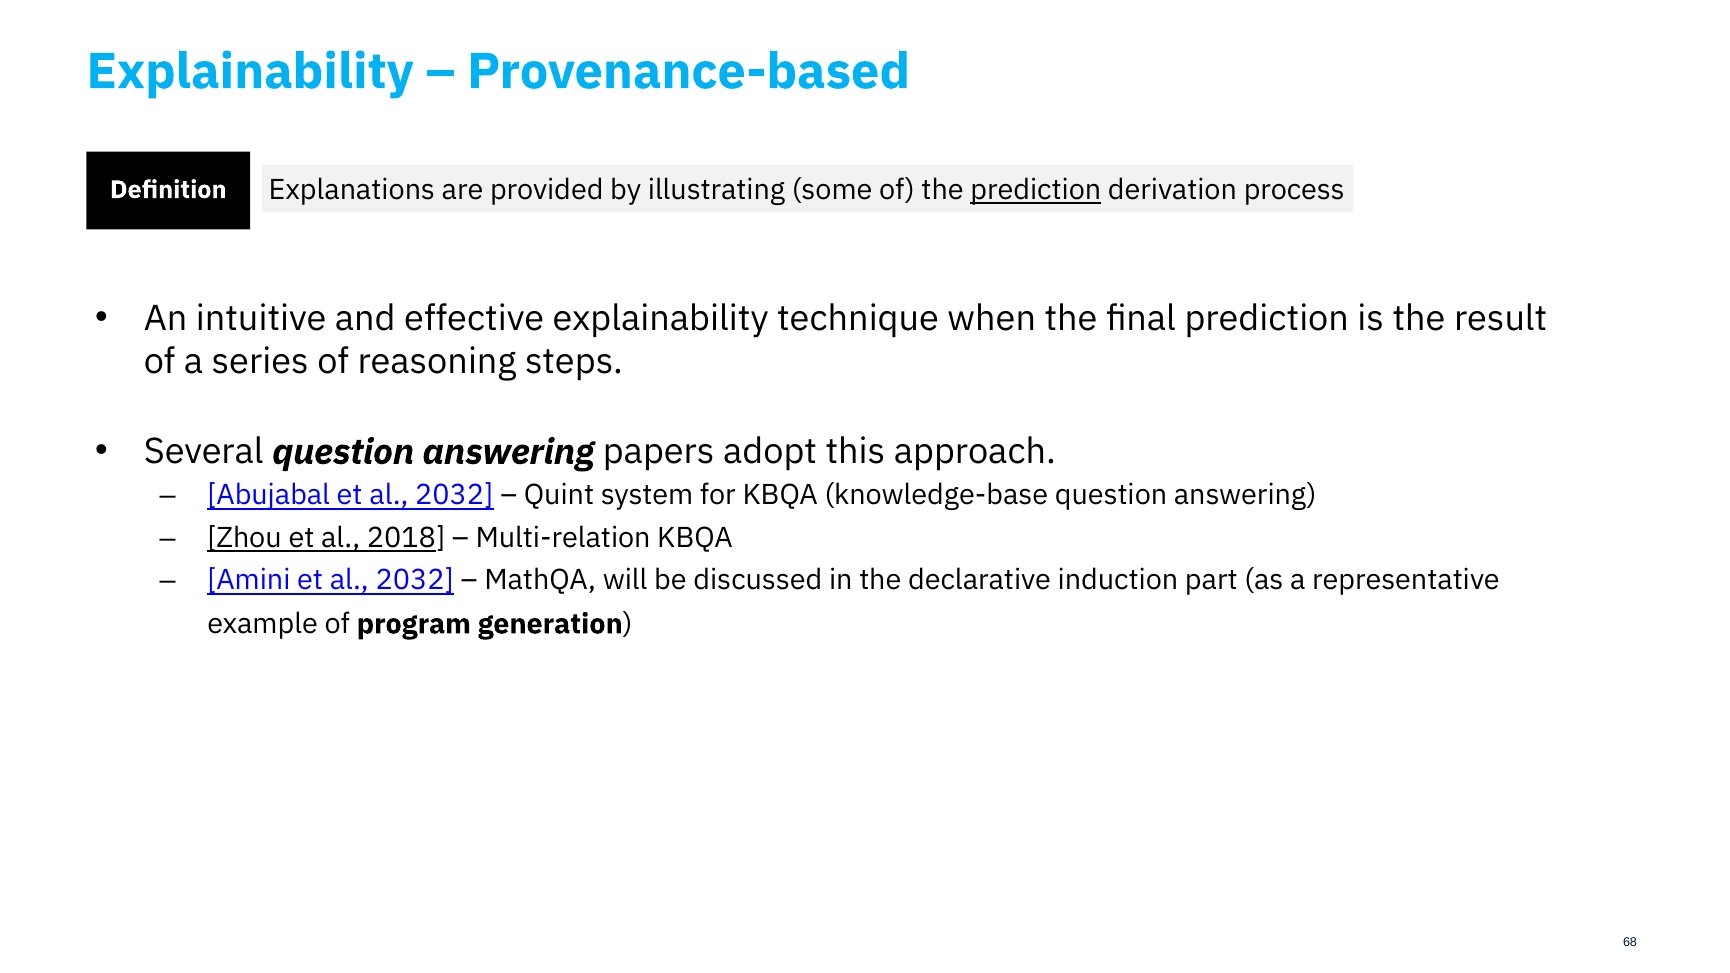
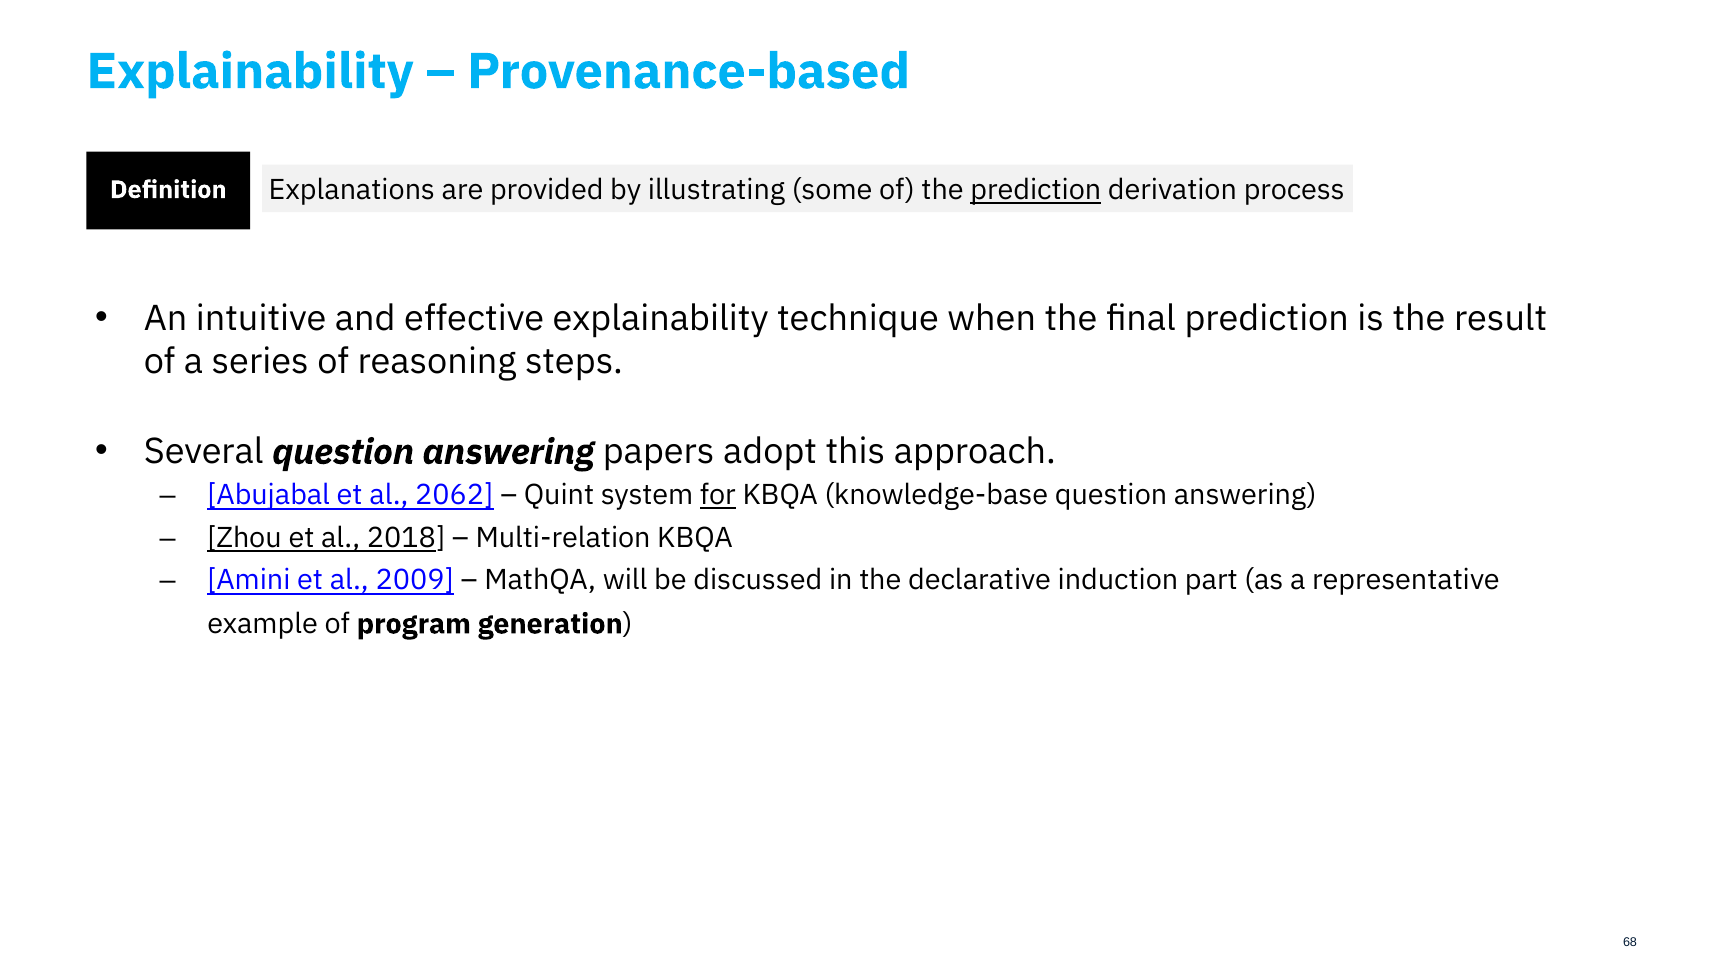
Abujabal et al 2032: 2032 -> 2062
for underline: none -> present
Amini et al 2032: 2032 -> 2009
